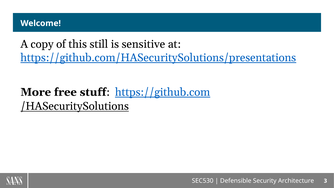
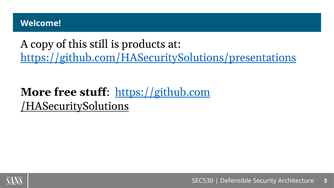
sensitive: sensitive -> products
